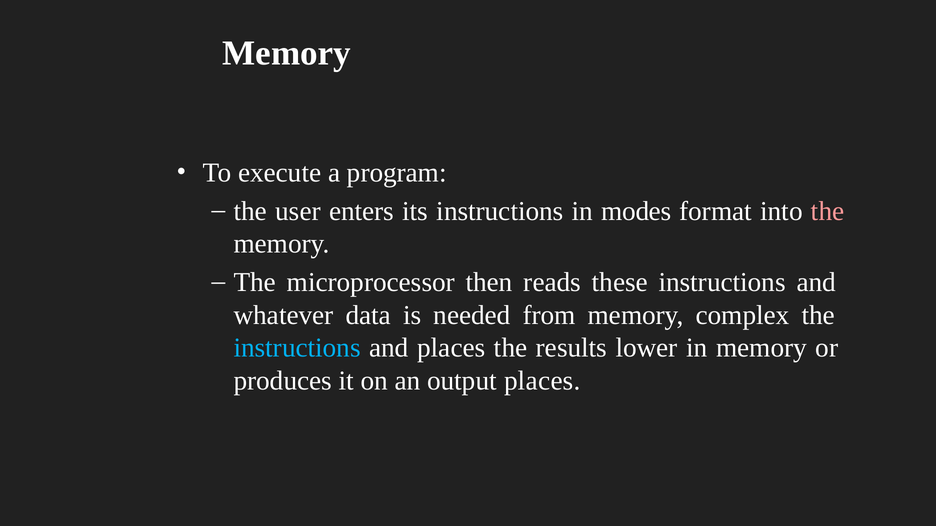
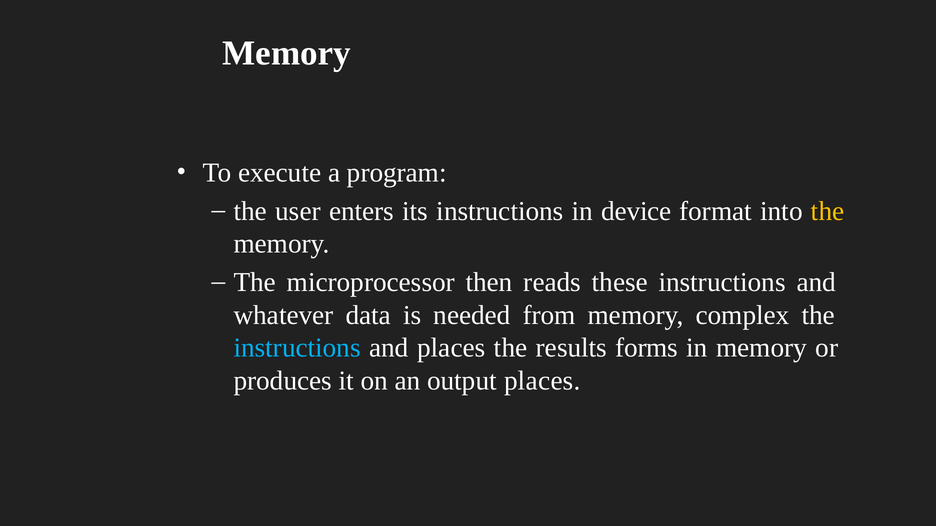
modes: modes -> device
the at (828, 211) colour: pink -> yellow
lower: lower -> forms
